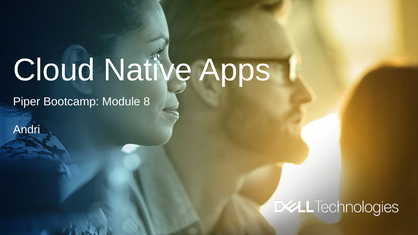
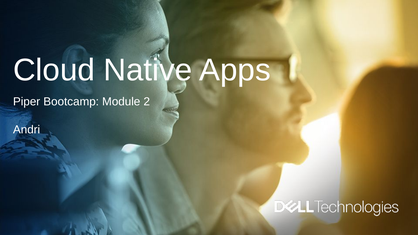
8: 8 -> 2
